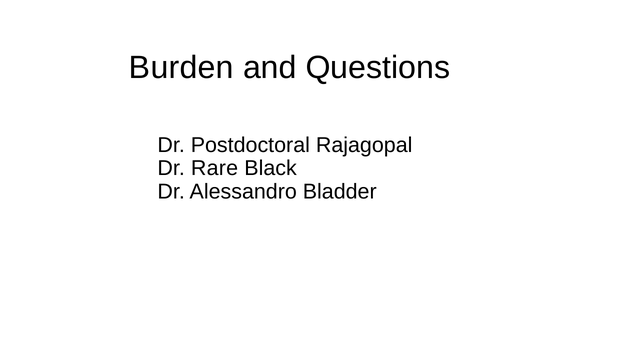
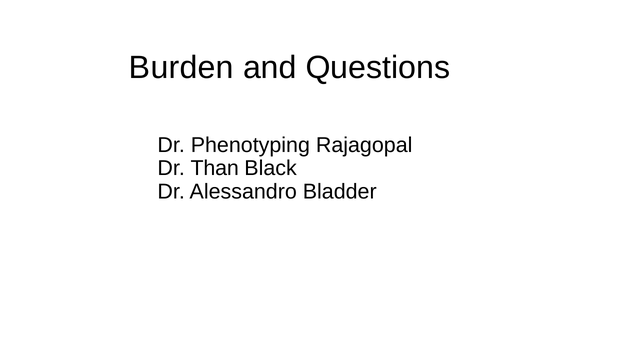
Postdoctoral: Postdoctoral -> Phenotyping
Rare: Rare -> Than
